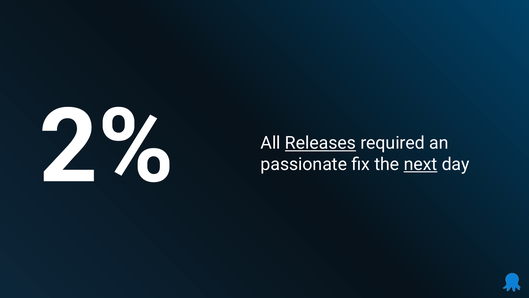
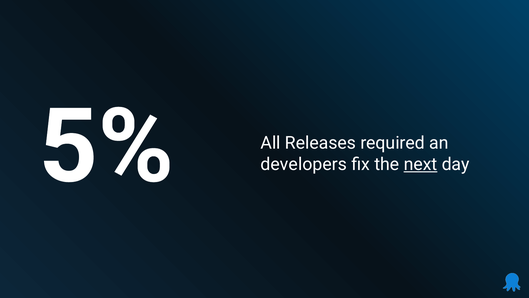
2%: 2% -> 5%
Releases underline: present -> none
passionate: passionate -> developers
